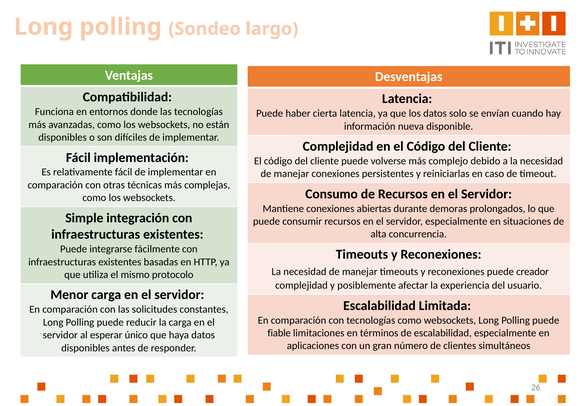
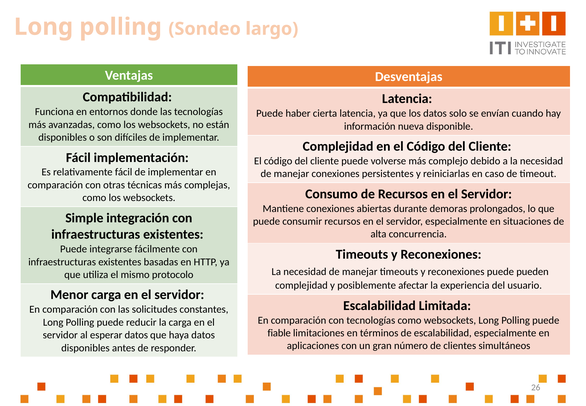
creador: creador -> pueden
esperar único: único -> datos
